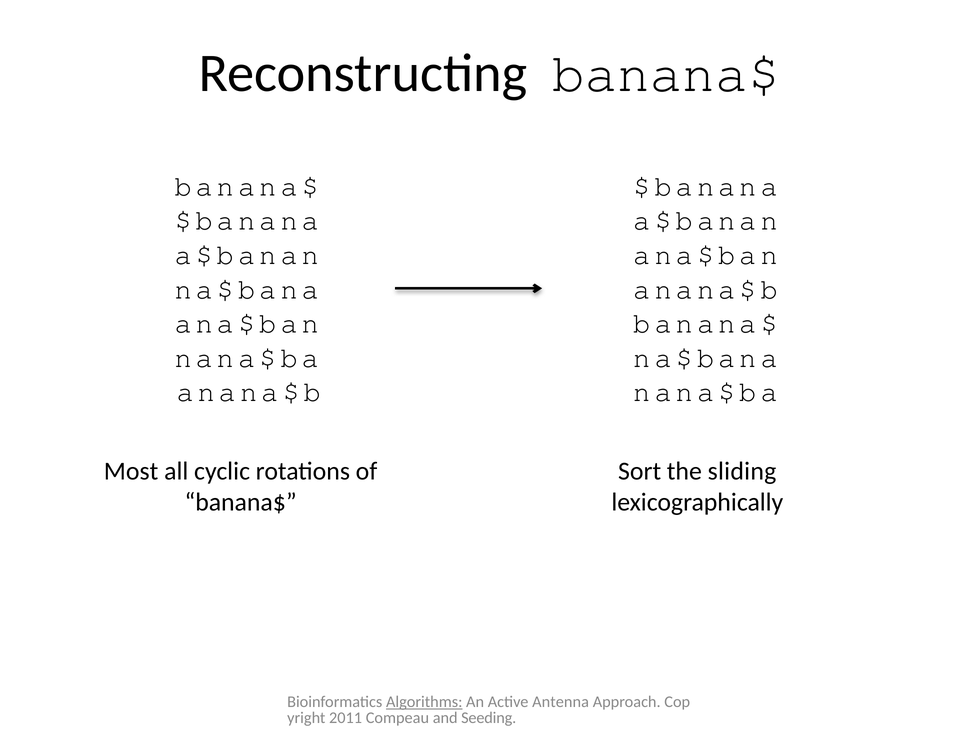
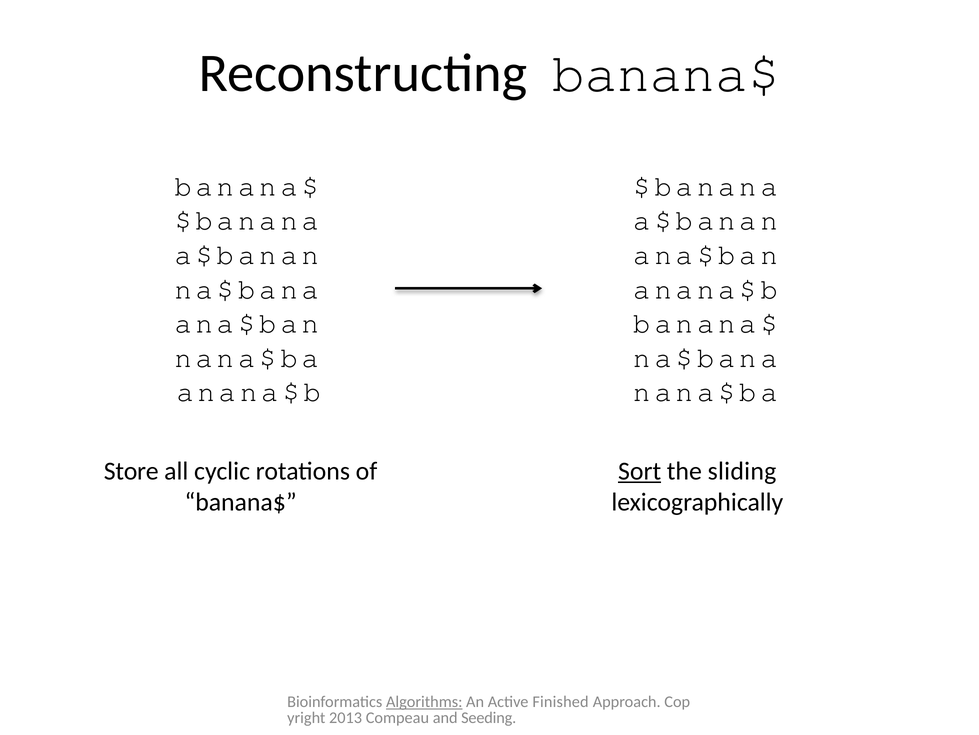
Most: Most -> Store
Sort underline: none -> present
Antenna: Antenna -> Finished
2011: 2011 -> 2013
